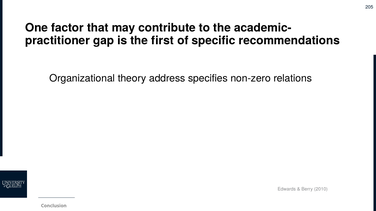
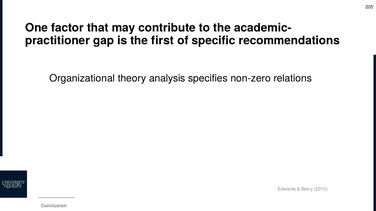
address: address -> analysis
